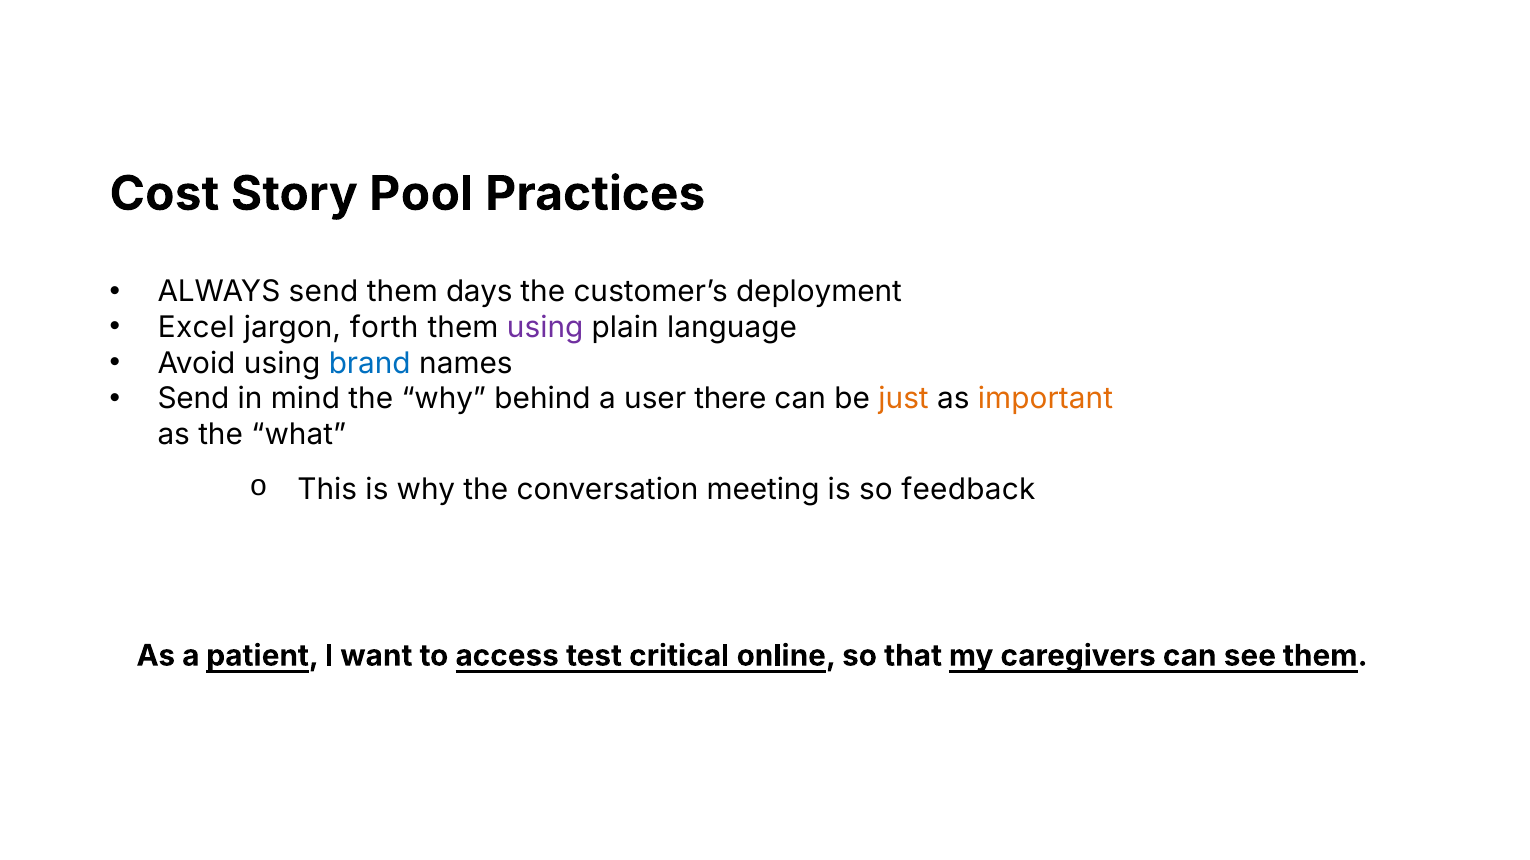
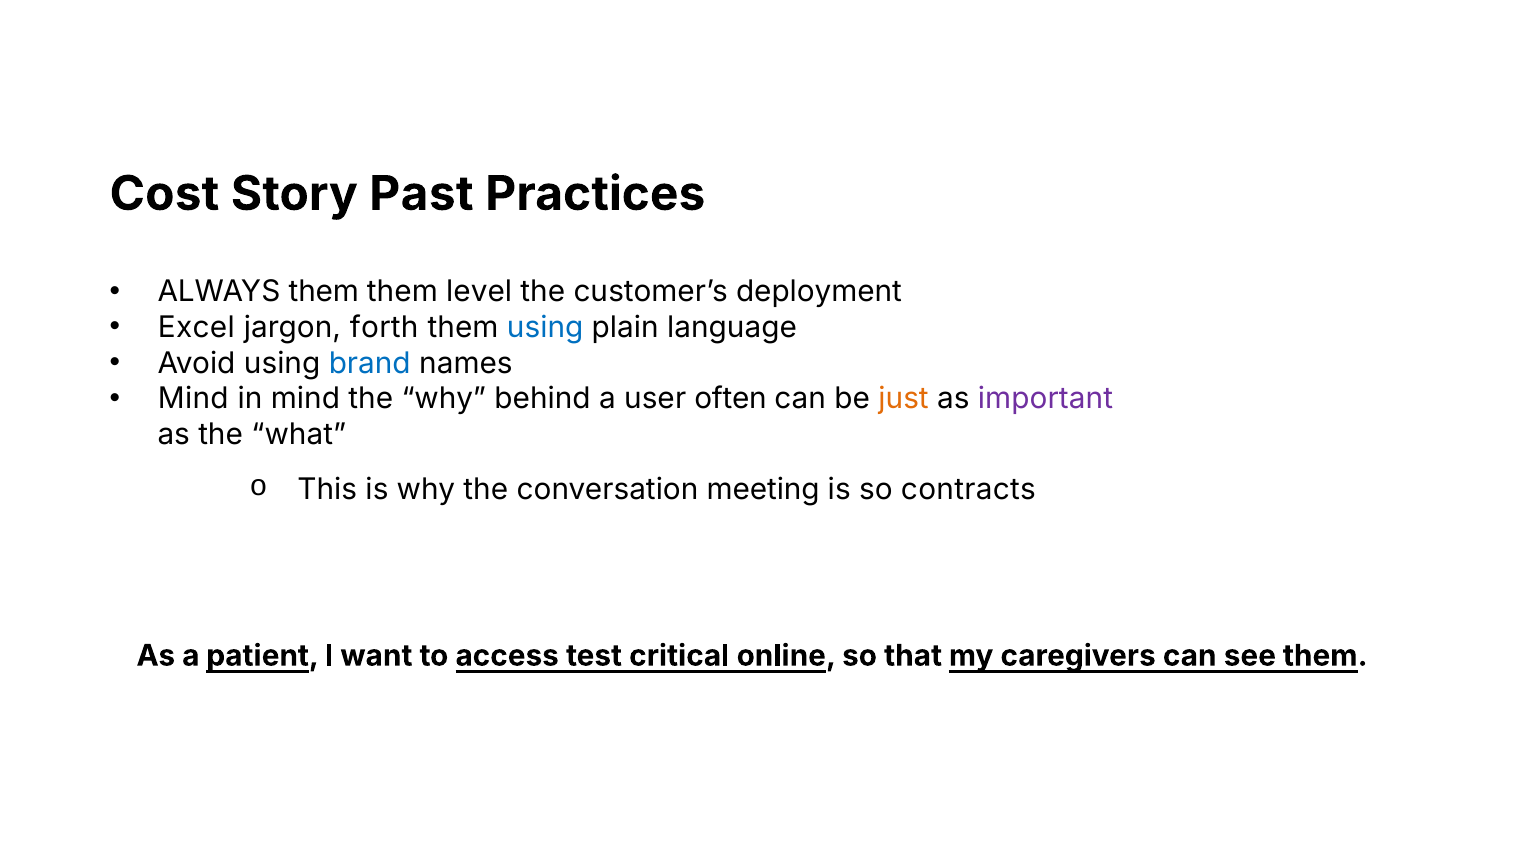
Pool: Pool -> Past
ALWAYS send: send -> them
days: days -> level
using at (545, 328) colour: purple -> blue
Send at (193, 399): Send -> Mind
there: there -> often
important colour: orange -> purple
feedback: feedback -> contracts
